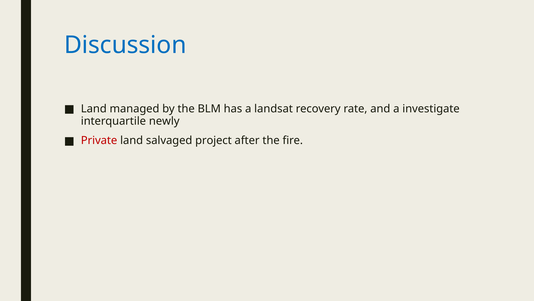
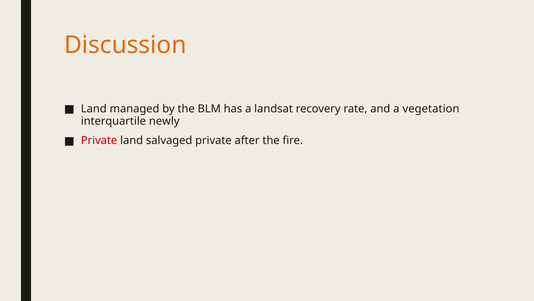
Discussion colour: blue -> orange
investigate: investigate -> vegetation
salvaged project: project -> private
